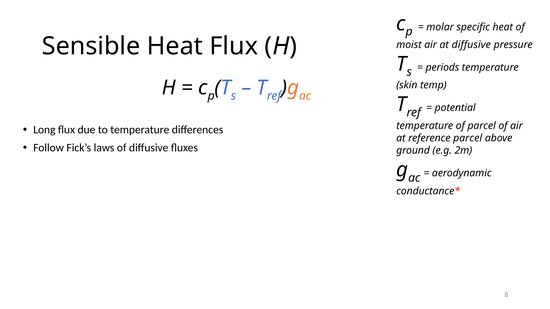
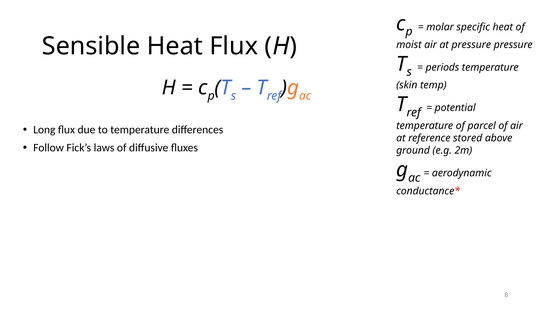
at diffusive: diffusive -> pressure
reference parcel: parcel -> stored
